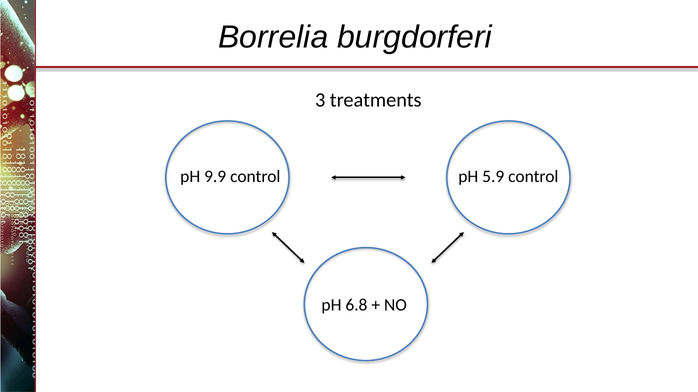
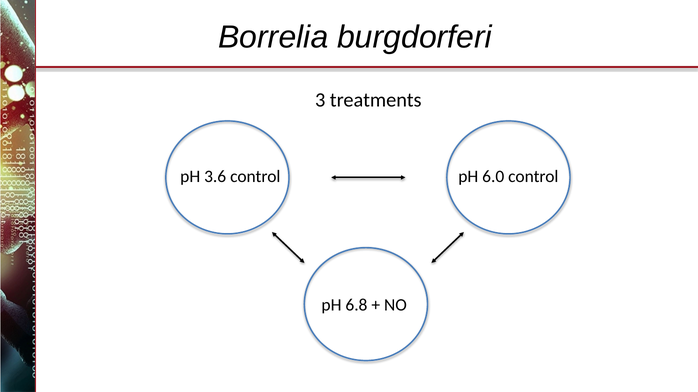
9.9: 9.9 -> 3.6
5.9: 5.9 -> 6.0
